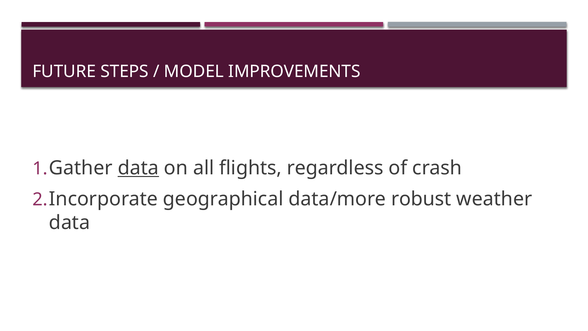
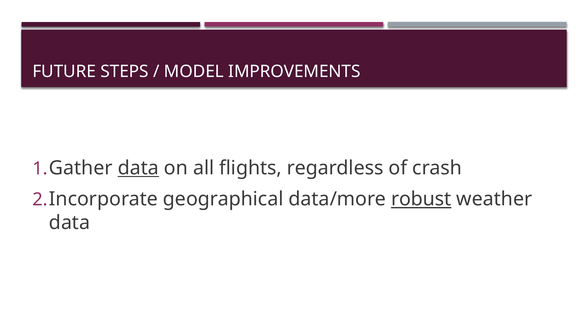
robust underline: none -> present
